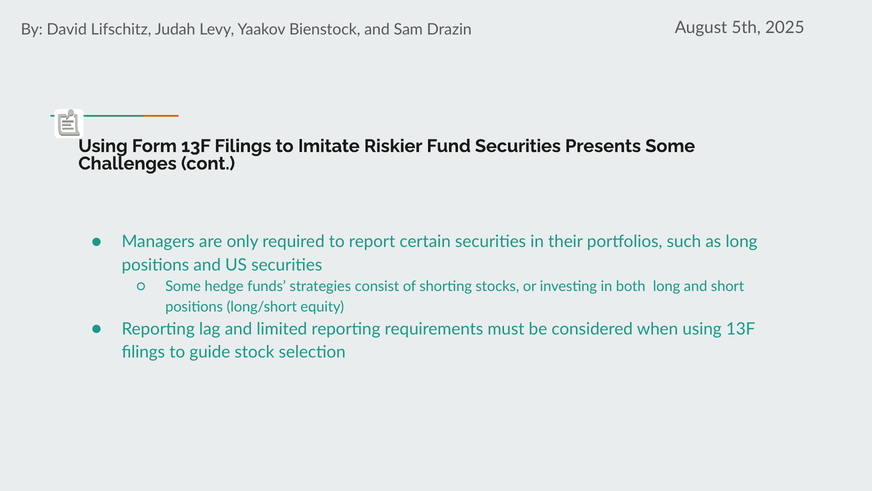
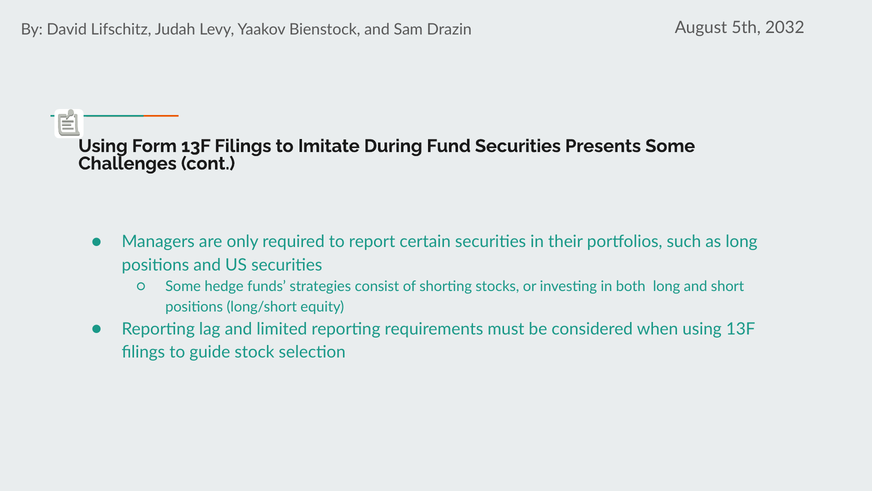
2025: 2025 -> 2032
Riskier: Riskier -> During
